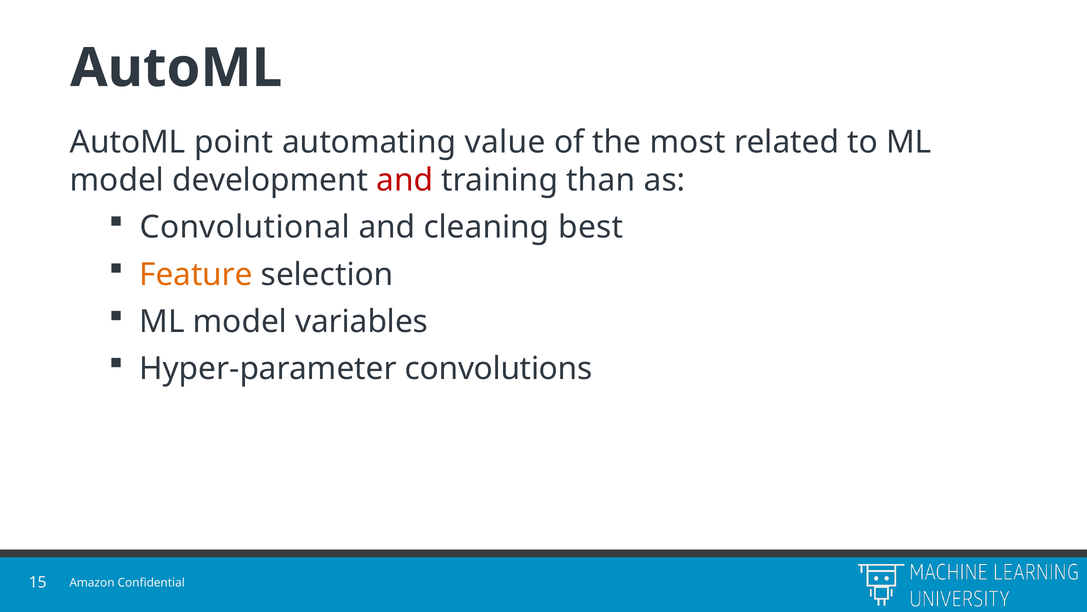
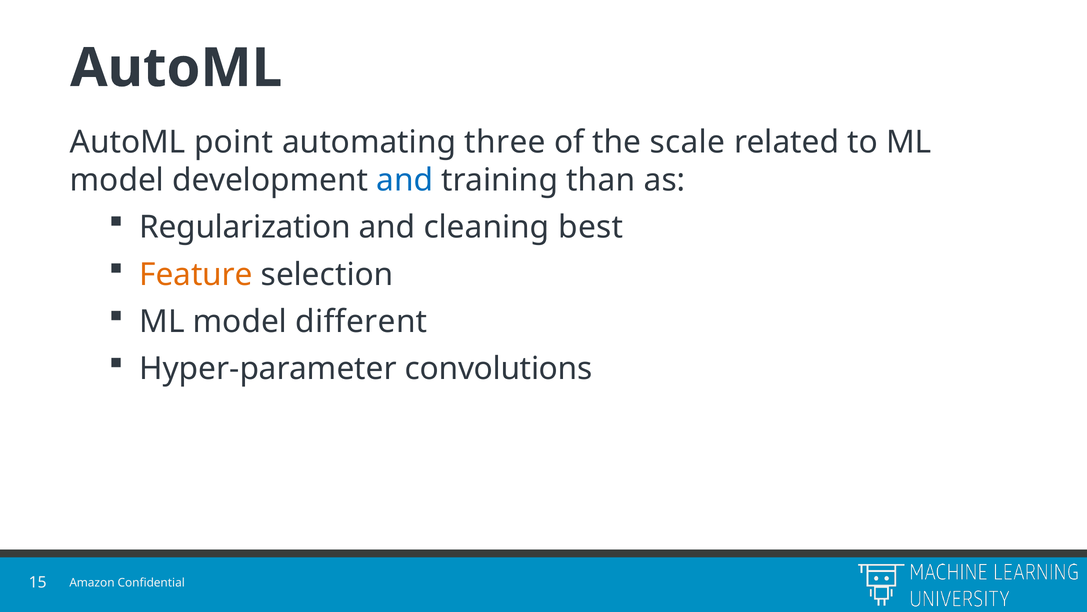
value: value -> three
most: most -> scale
and at (405, 180) colour: red -> blue
Convolutional: Convolutional -> Regularization
variables: variables -> different
